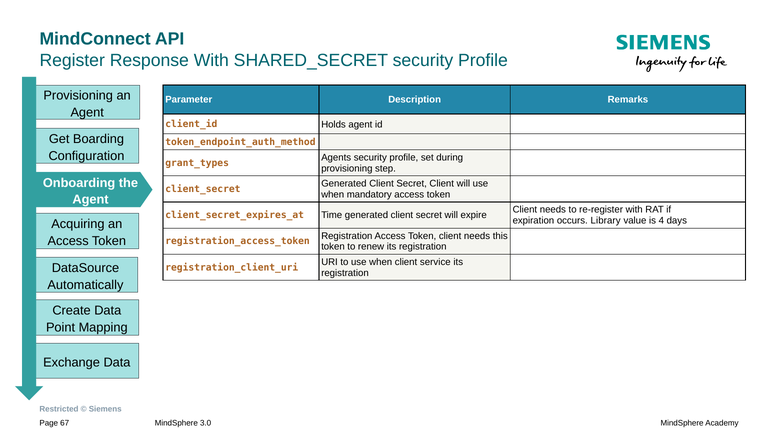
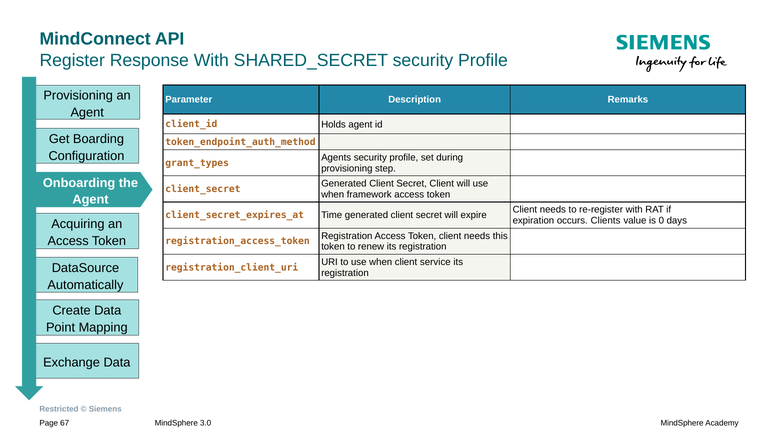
mandatory: mandatory -> framework
Library: Library -> Clients
4: 4 -> 0
